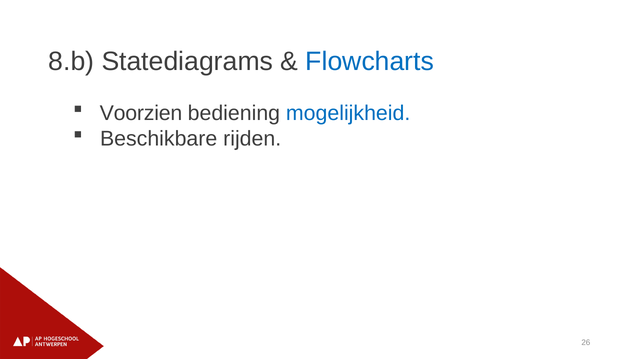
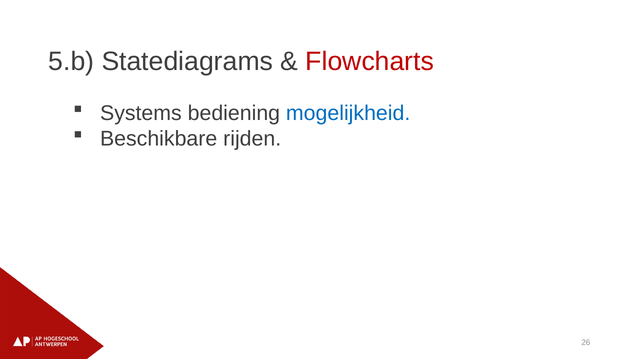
8.b: 8.b -> 5.b
Flowcharts colour: blue -> red
Voorzien: Voorzien -> Systems
